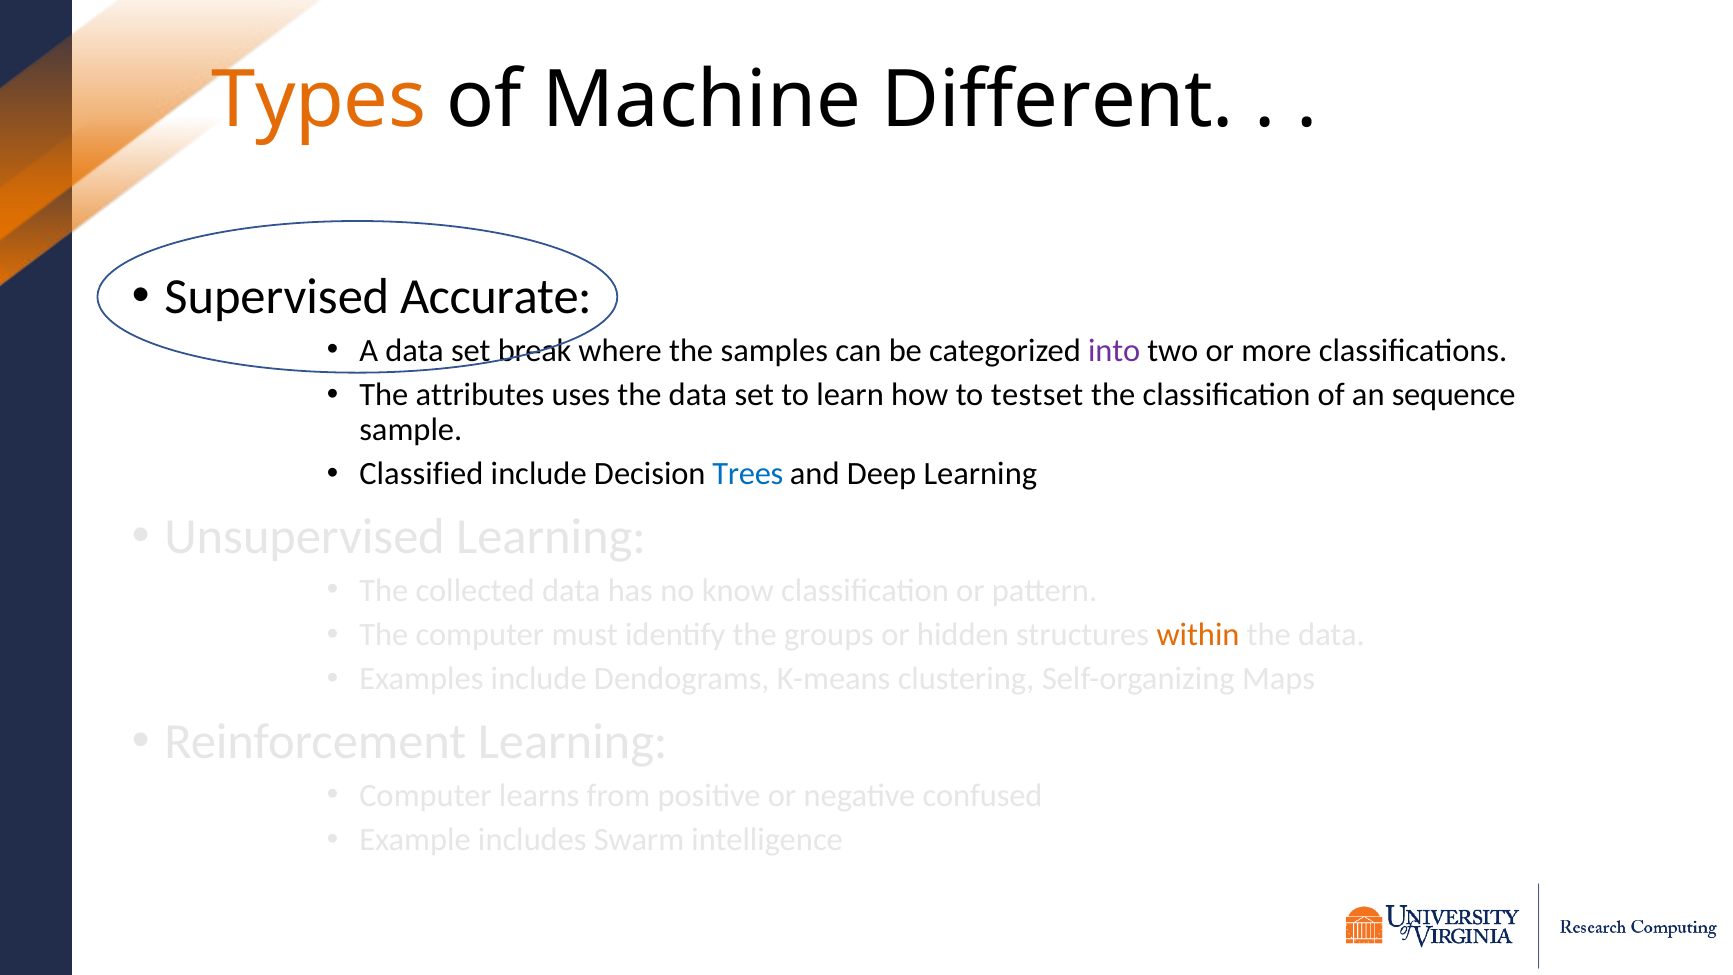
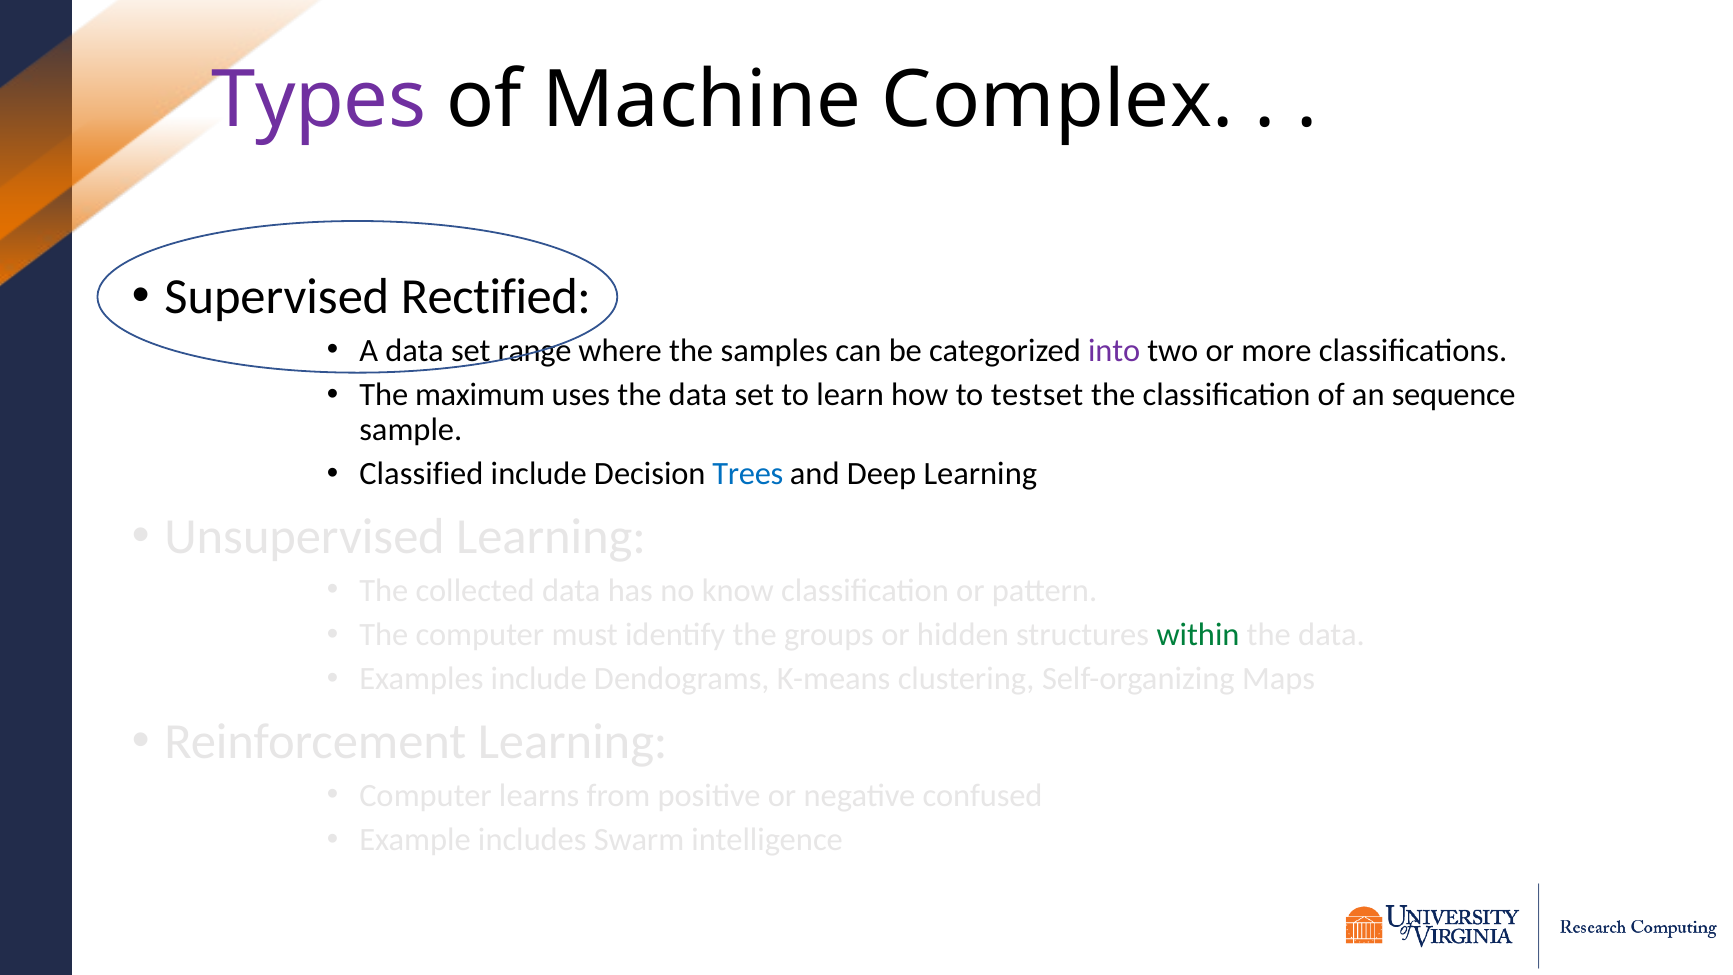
Types colour: orange -> purple
Different: Different -> Complex
Accurate: Accurate -> Rectified
break: break -> range
attributes: attributes -> maximum
within colour: orange -> green
